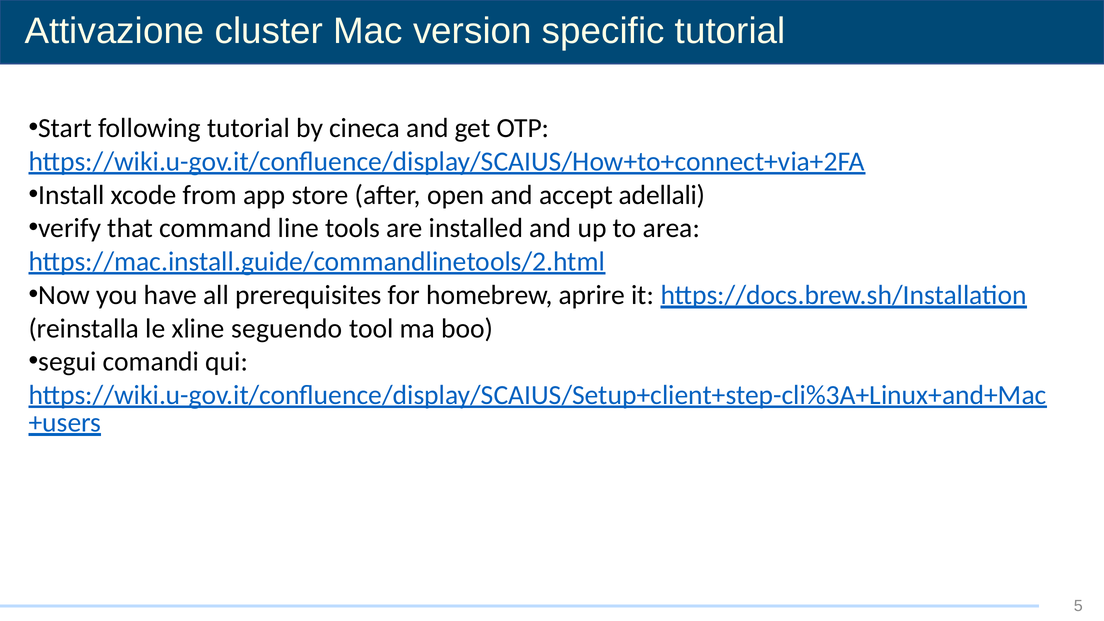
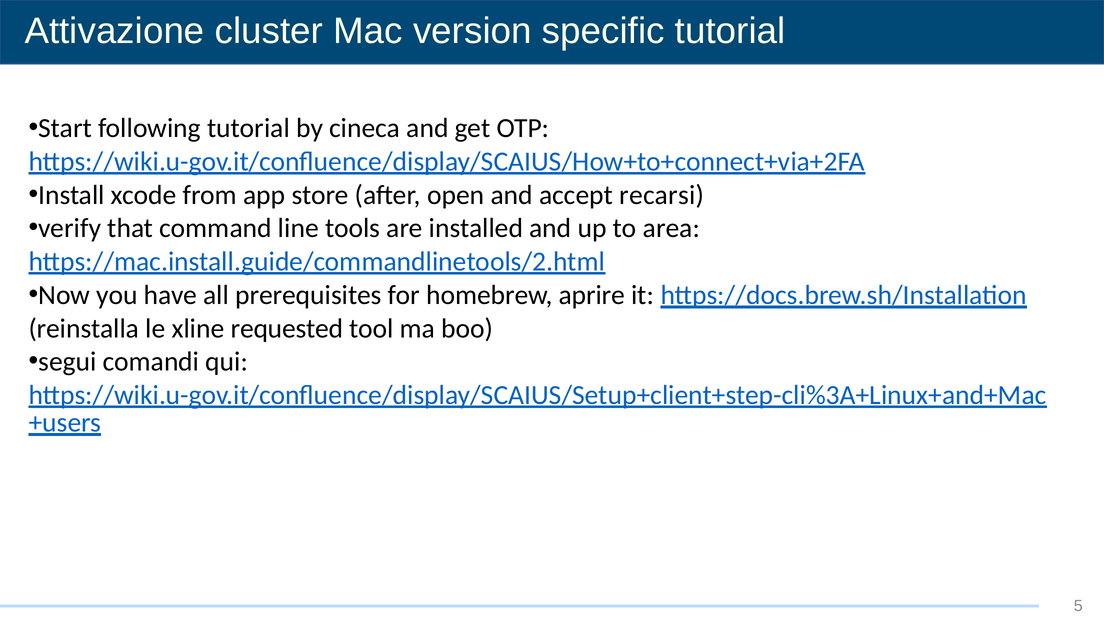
adellali: adellali -> recarsi
seguendo: seguendo -> requested
